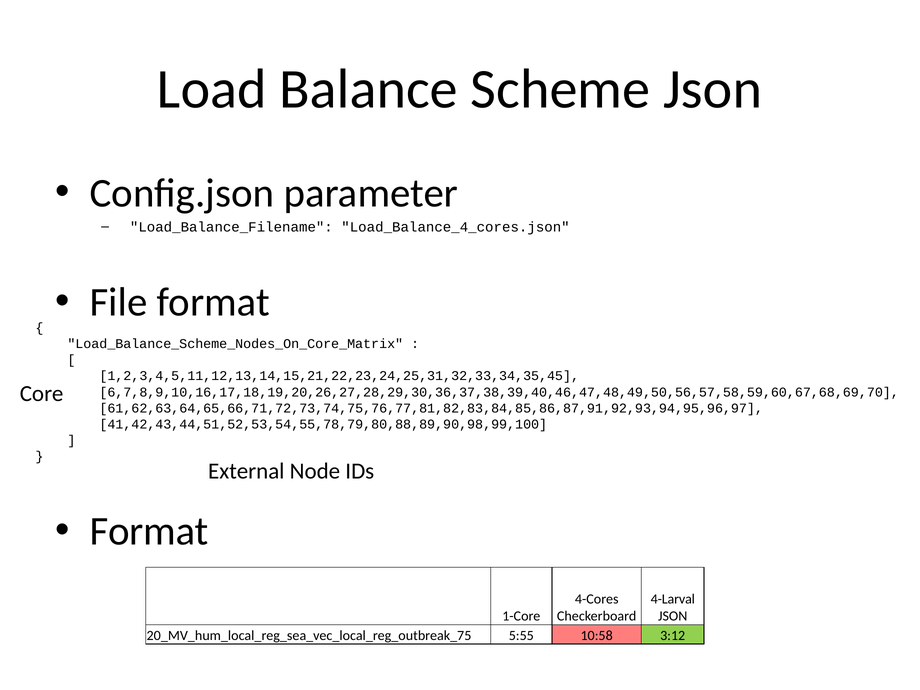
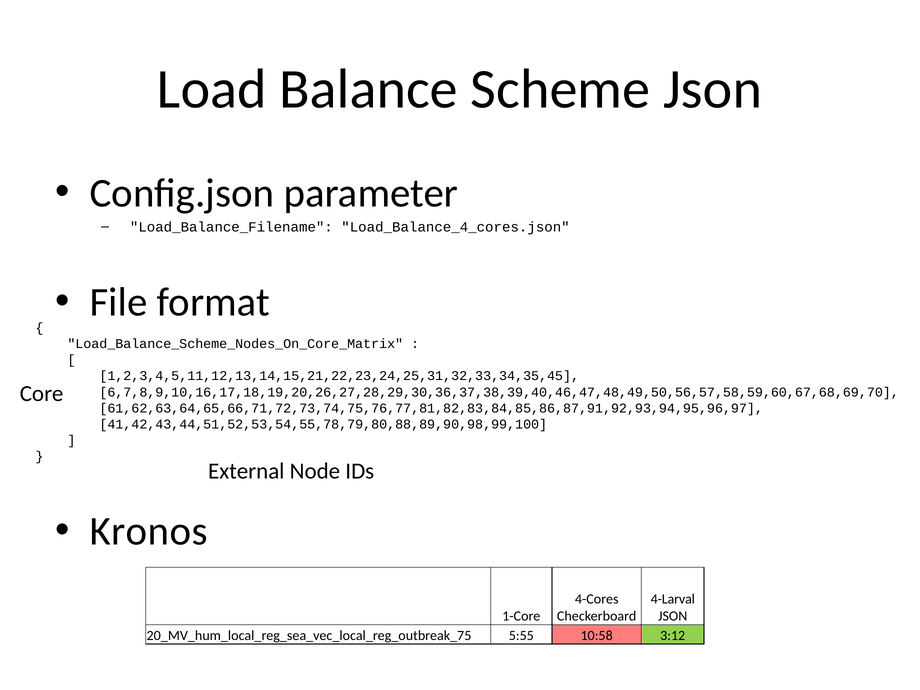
Format at (149, 531): Format -> Kronos
